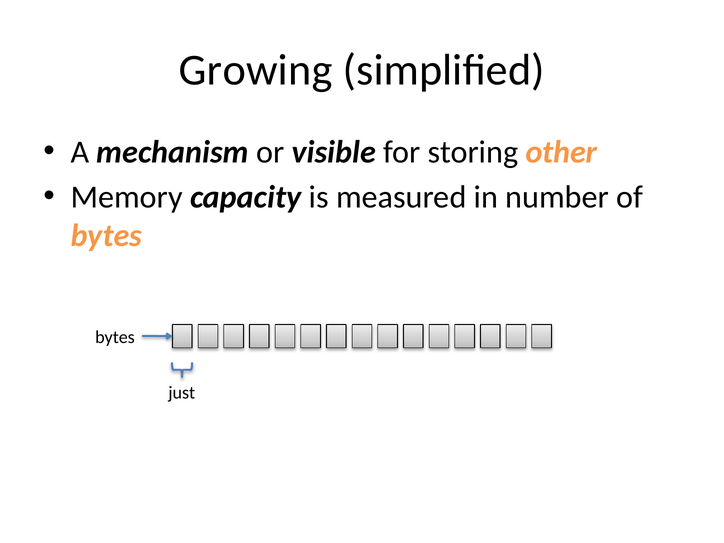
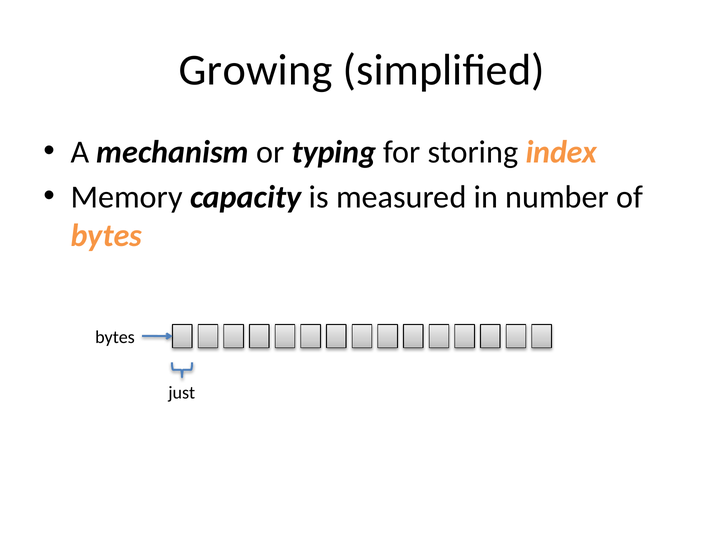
visible: visible -> typing
other: other -> index
